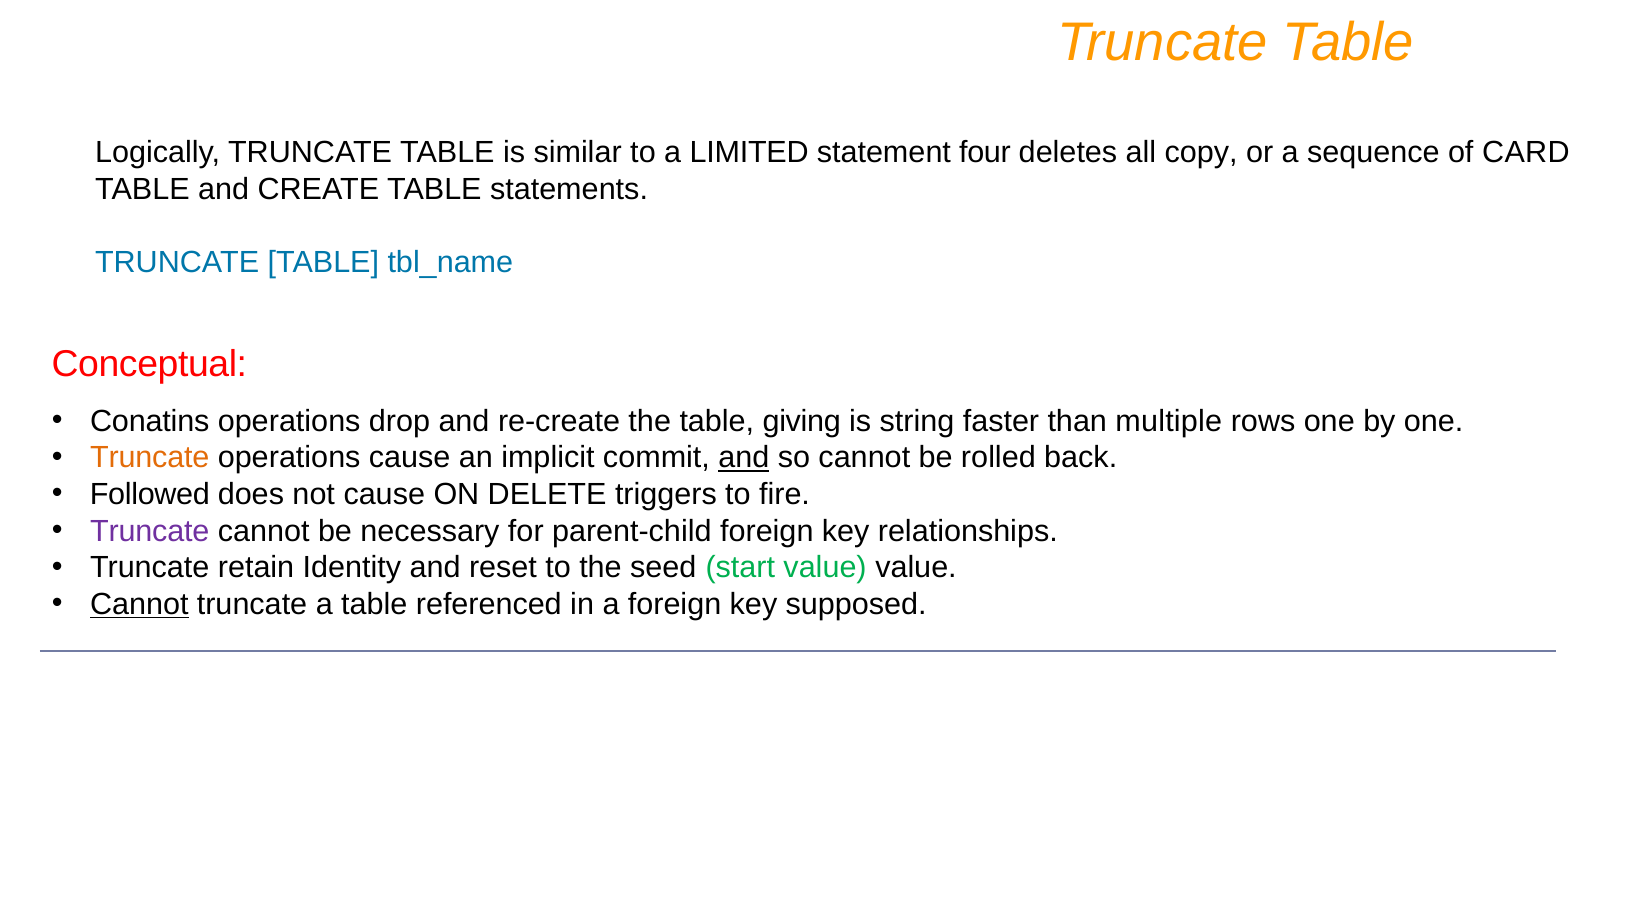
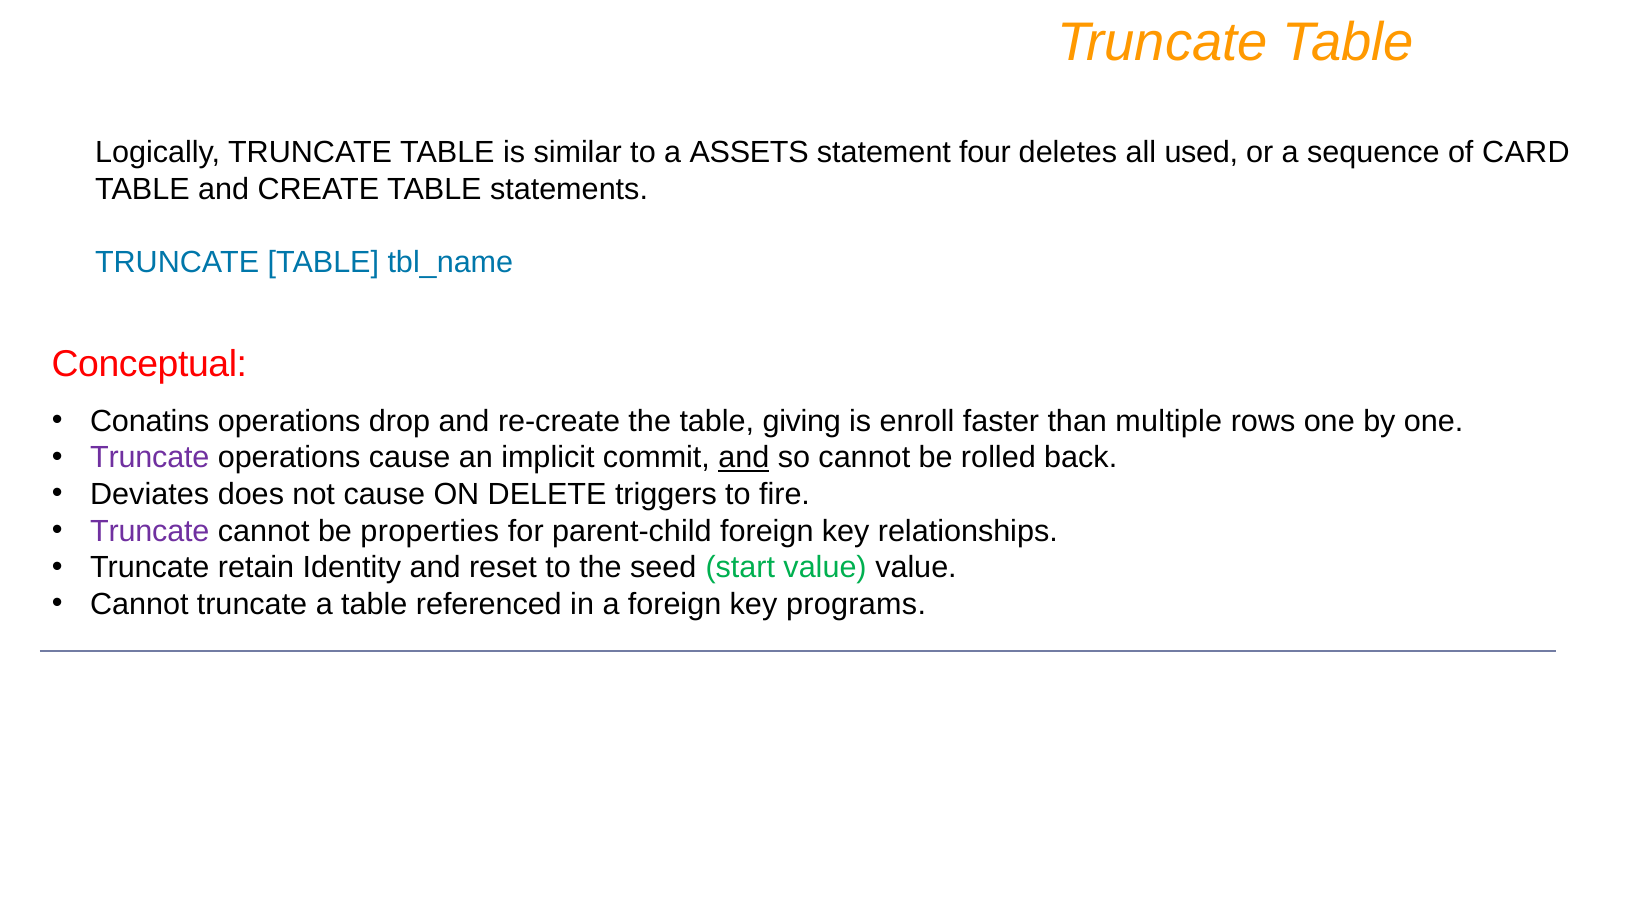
LIMITED: LIMITED -> ASSETS
copy: copy -> used
string: string -> enroll
Truncate at (150, 458) colour: orange -> purple
Followed: Followed -> Deviates
necessary: necessary -> properties
Cannot at (139, 604) underline: present -> none
supposed: supposed -> programs
